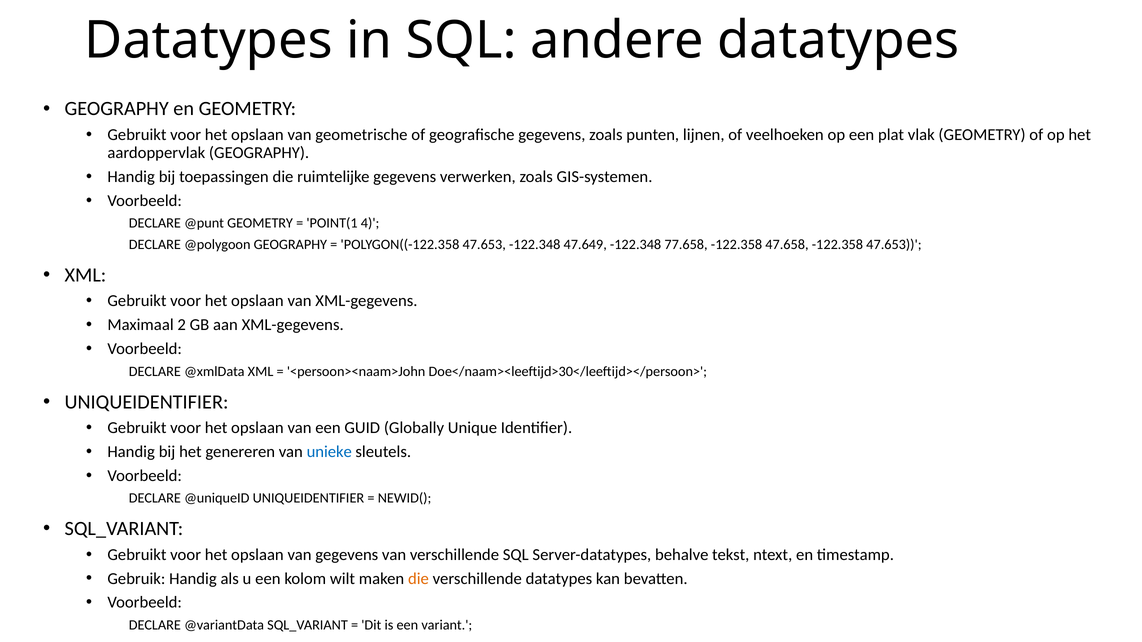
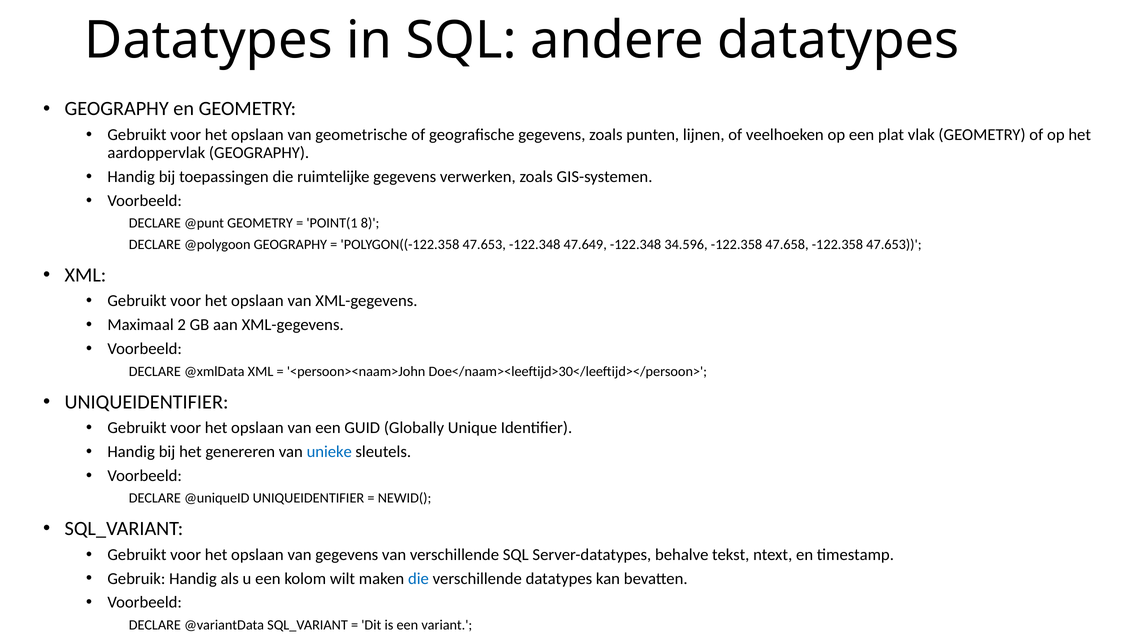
4: 4 -> 8
77.658: 77.658 -> 34.596
die at (418, 579) colour: orange -> blue
